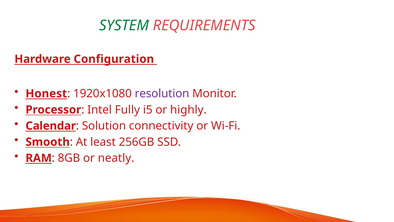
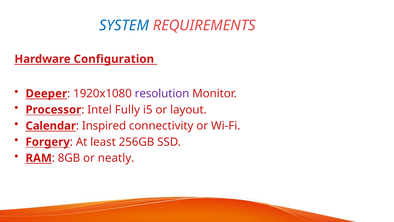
SYSTEM colour: green -> blue
Honest: Honest -> Deeper
highly: highly -> layout
Solution: Solution -> Inspired
Smooth: Smooth -> Forgery
